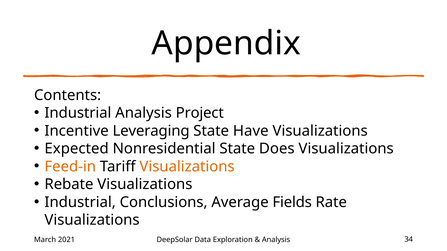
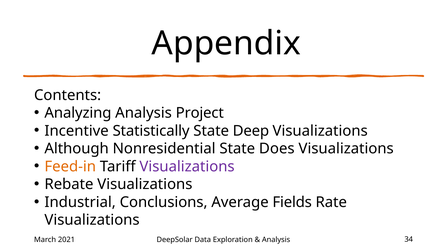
Industrial at (78, 113): Industrial -> Analyzing
Leveraging: Leveraging -> Statistically
Have: Have -> Deep
Expected: Expected -> Although
Visualizations at (187, 167) colour: orange -> purple
